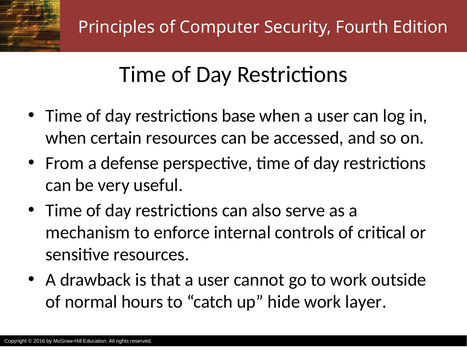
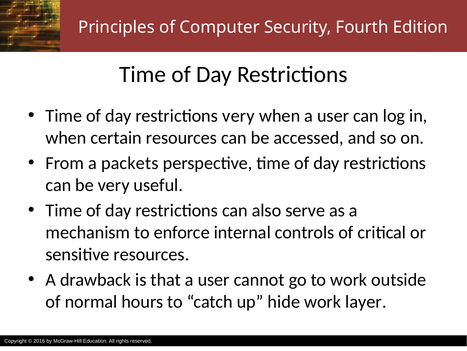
restrictions base: base -> very
defense: defense -> packets
